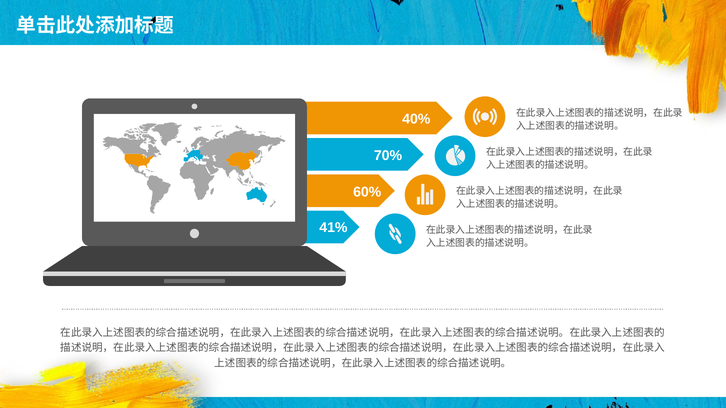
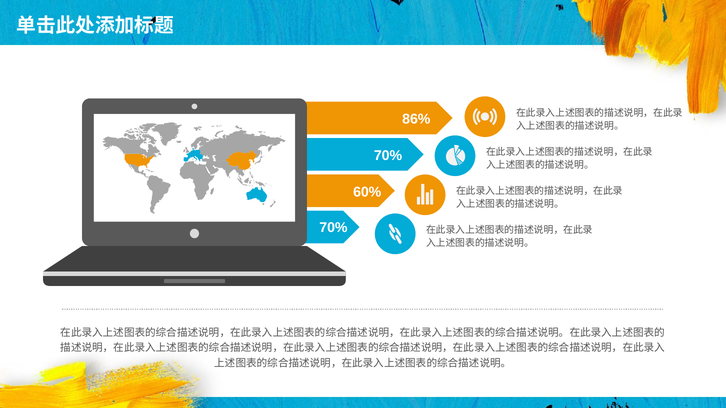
40%: 40% -> 86%
41% at (333, 228): 41% -> 70%
